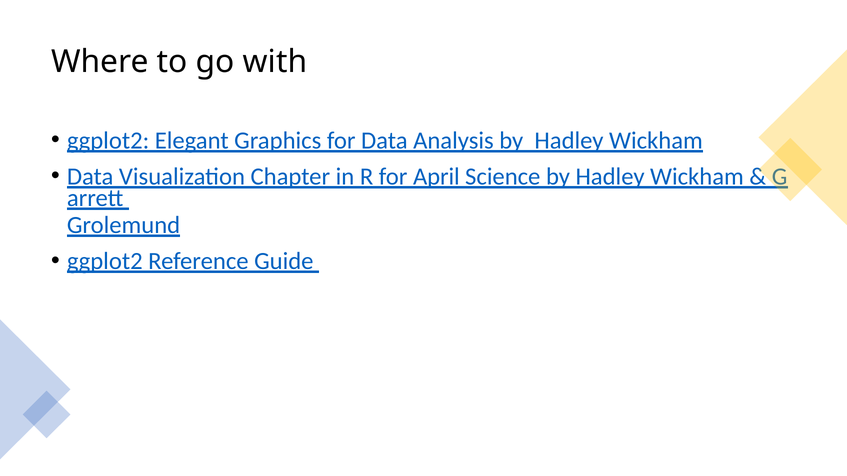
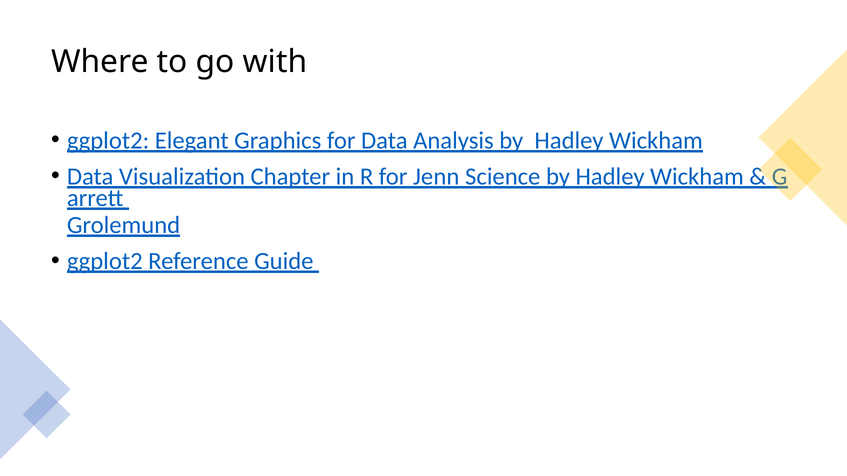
April: April -> Jenn
